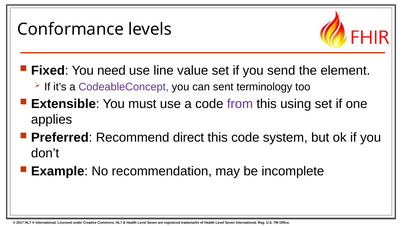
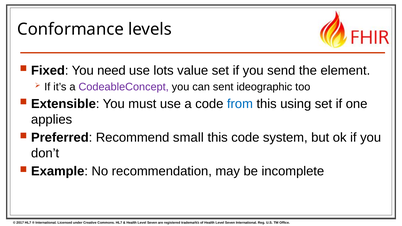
line: line -> lots
terminology: terminology -> ideographic
from colour: purple -> blue
direct: direct -> small
